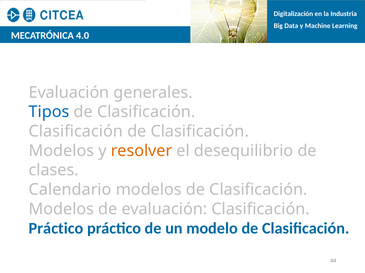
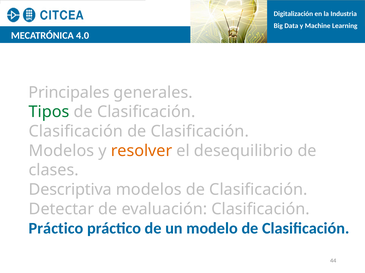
Evaluación at (69, 93): Evaluación -> Principales
Tipos colour: blue -> green
Calendario: Calendario -> Descriptiva
Modelos at (61, 210): Modelos -> Detectar
